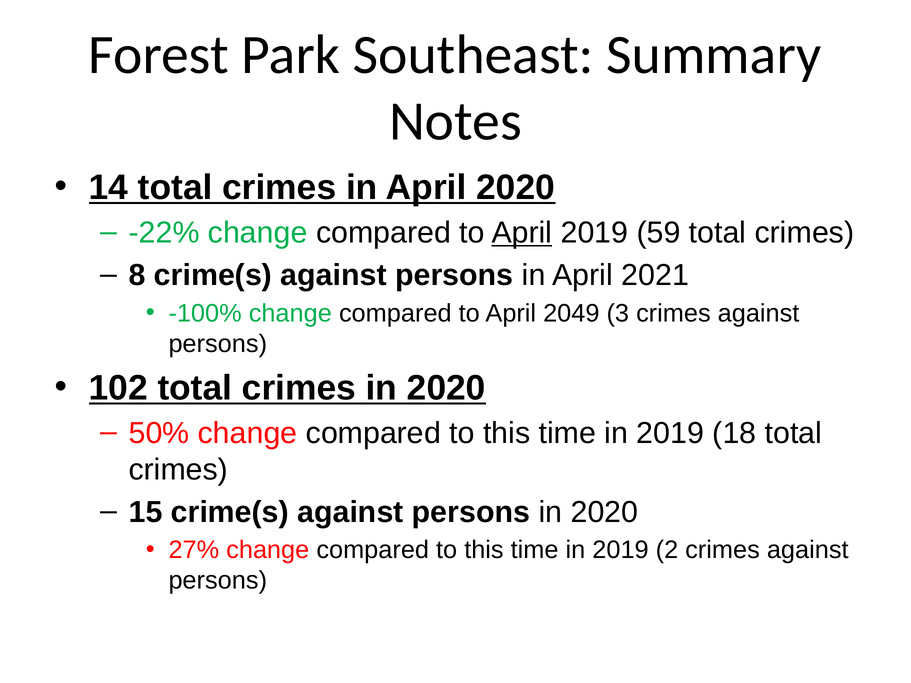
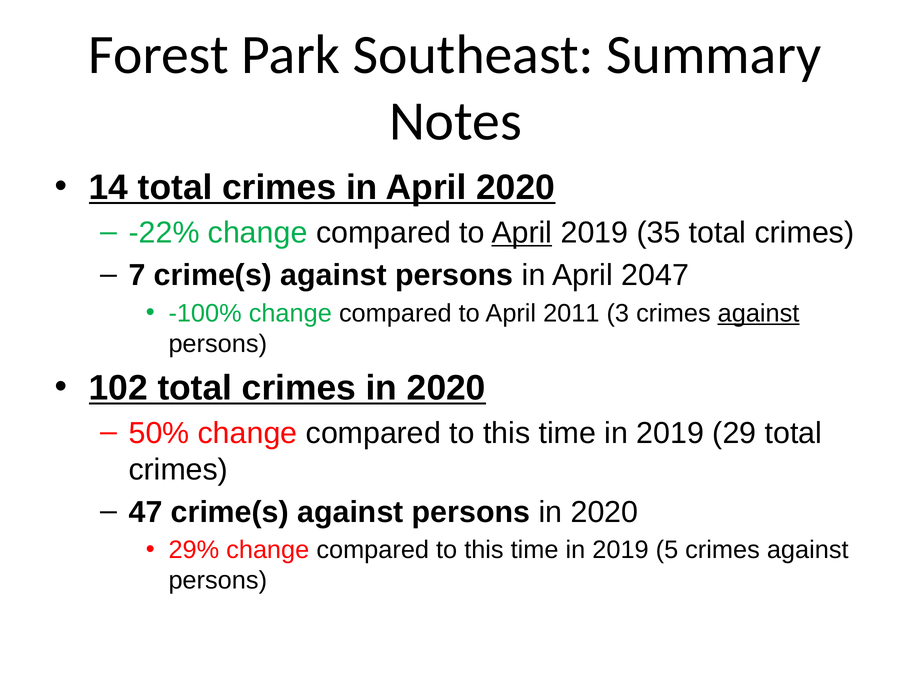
59: 59 -> 35
8: 8 -> 7
2021: 2021 -> 2047
2049: 2049 -> 2011
against at (759, 313) underline: none -> present
18: 18 -> 29
15: 15 -> 47
27%: 27% -> 29%
2: 2 -> 5
